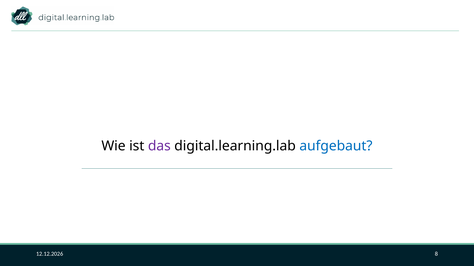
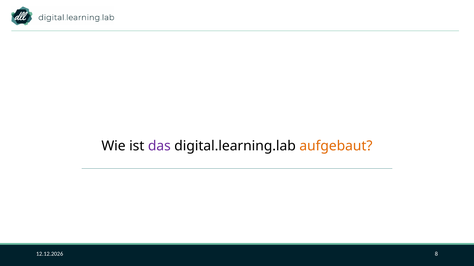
aufgebaut colour: blue -> orange
